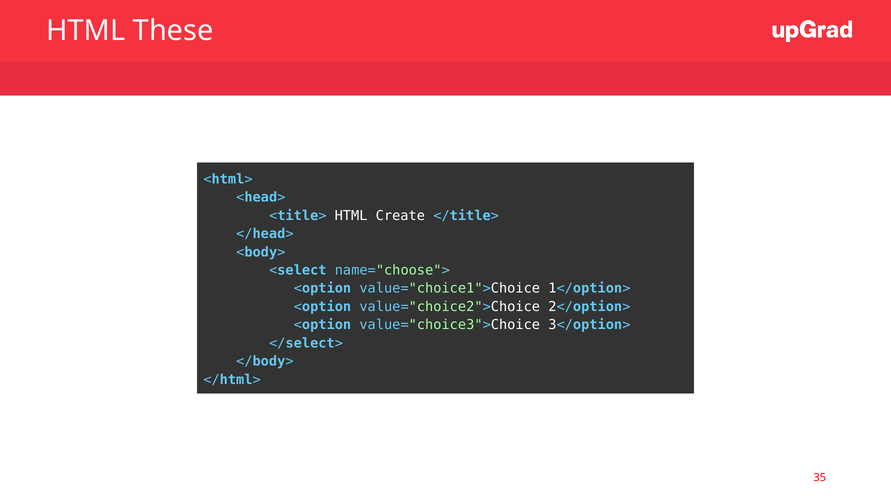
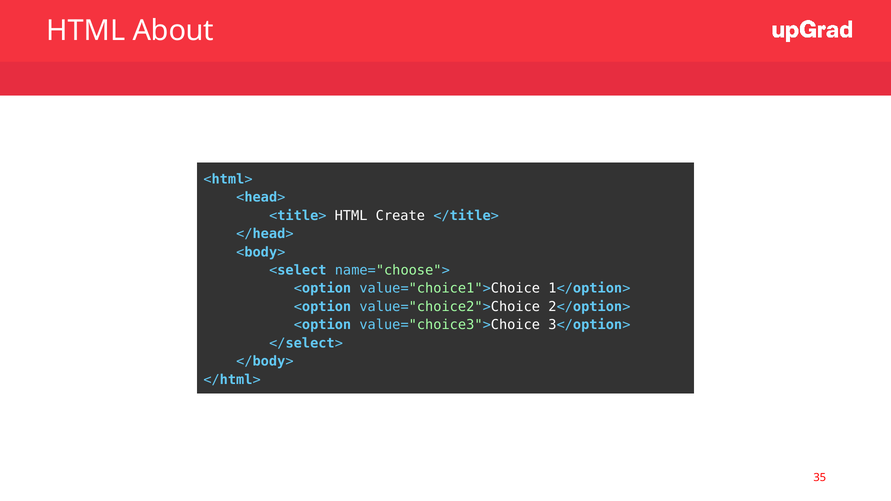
These: These -> About
